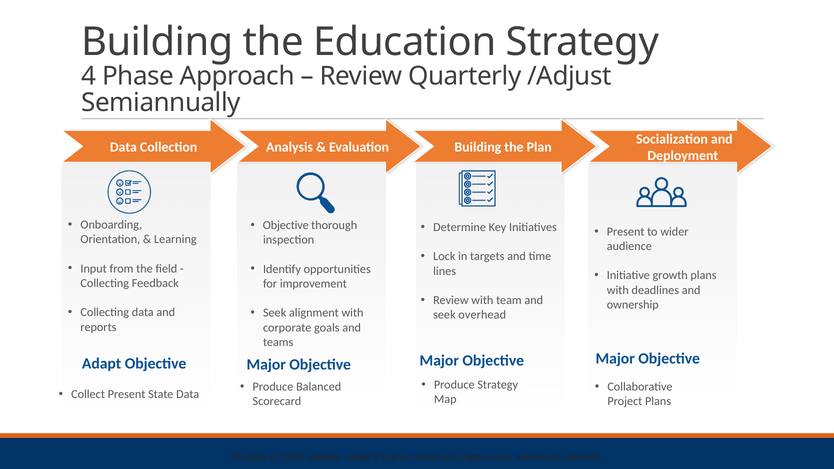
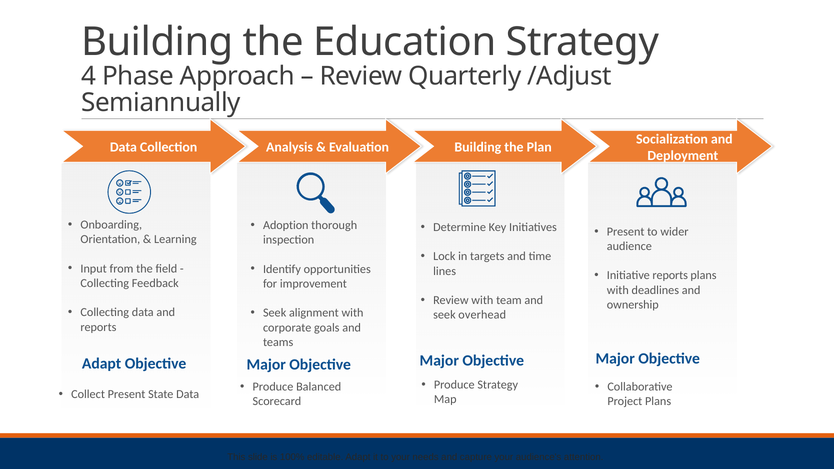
Objective at (286, 225): Objective -> Adoption
Initiative growth: growth -> reports
